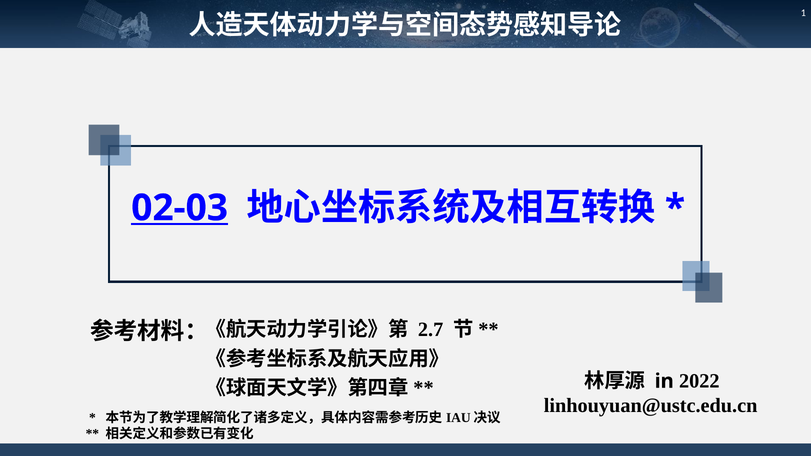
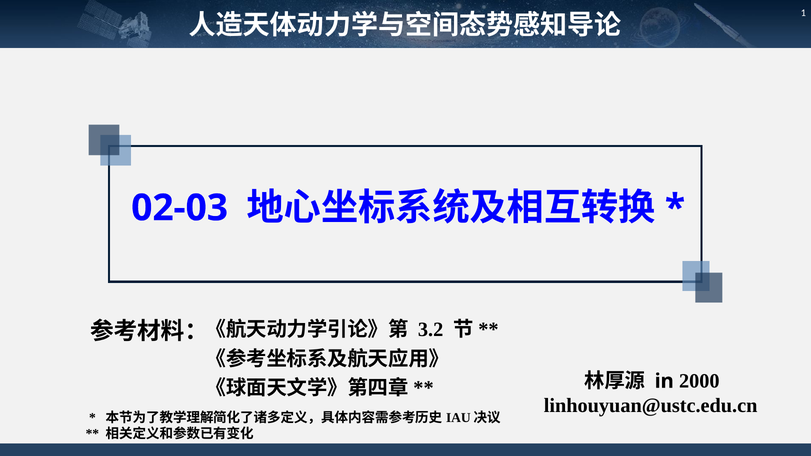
02-03 underline: present -> none
2.7: 2.7 -> 3.2
2022: 2022 -> 2000
